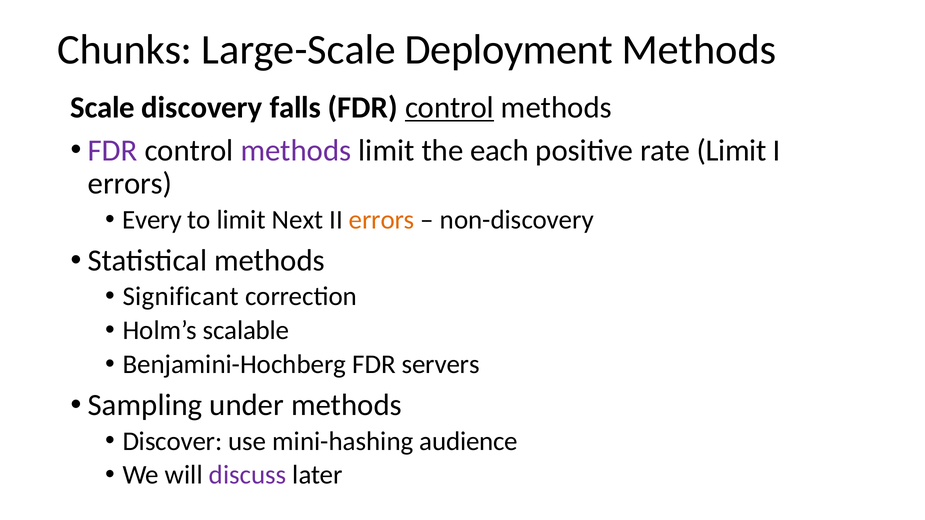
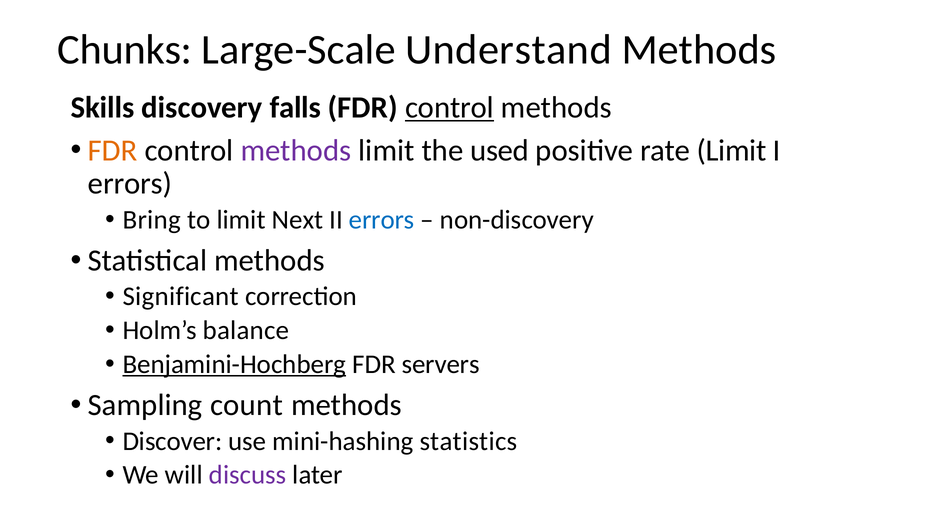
Deployment: Deployment -> Understand
Scale: Scale -> Skills
FDR at (113, 151) colour: purple -> orange
each: each -> used
Every: Every -> Bring
errors at (382, 220) colour: orange -> blue
scalable: scalable -> balance
Benjamini-Hochberg underline: none -> present
under: under -> count
audience: audience -> statistics
